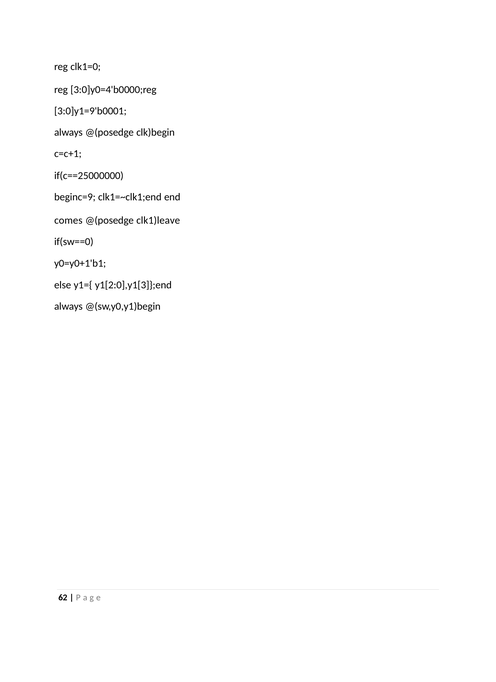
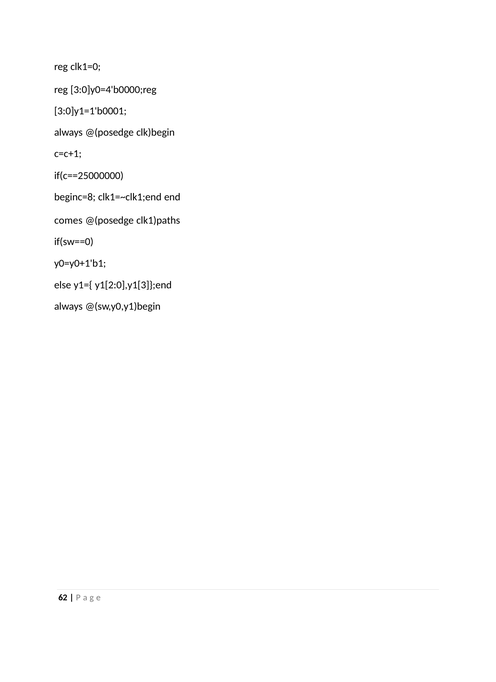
3:0]y1=9'b0001: 3:0]y1=9'b0001 -> 3:0]y1=1'b0001
beginc=9: beginc=9 -> beginc=8
clk1)leave: clk1)leave -> clk1)paths
